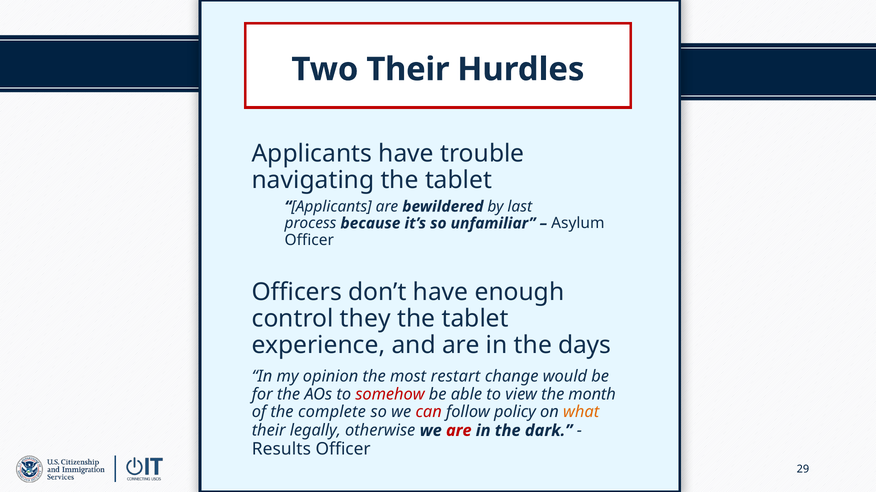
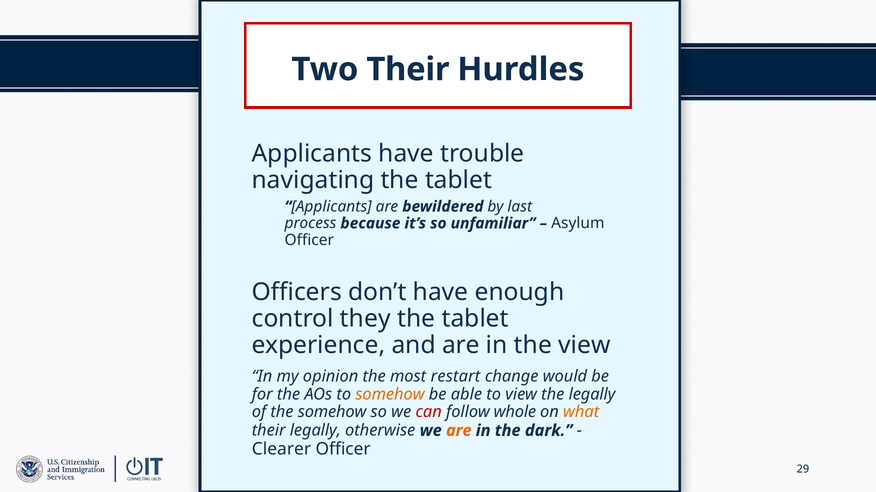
the days: days -> view
somehow at (390, 395) colour: red -> orange
the month: month -> legally
the complete: complete -> somehow
policy: policy -> whole
are at (459, 431) colour: red -> orange
Results: Results -> Clearer
